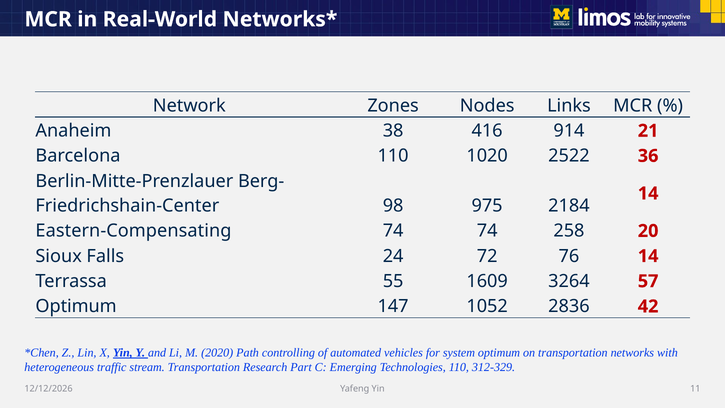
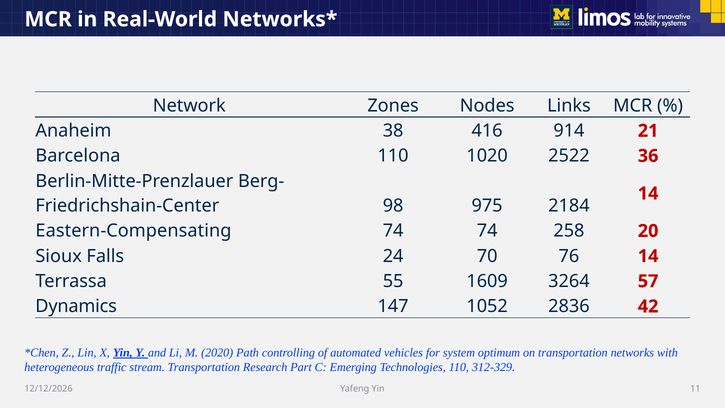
72: 72 -> 70
Optimum at (76, 306): Optimum -> Dynamics
